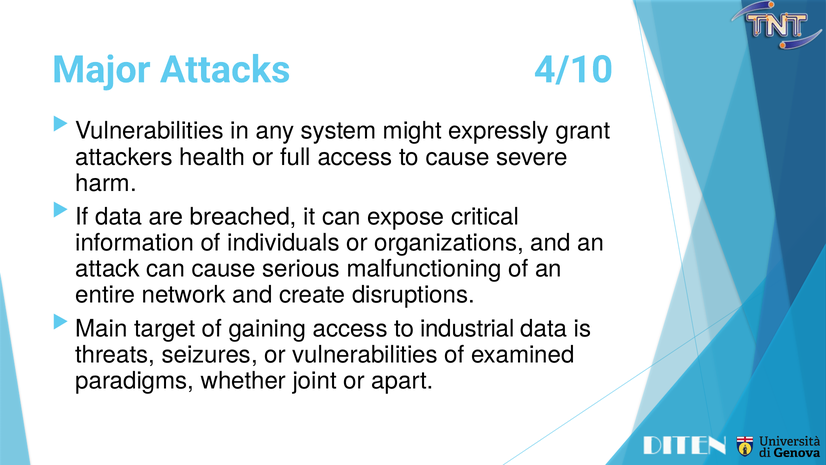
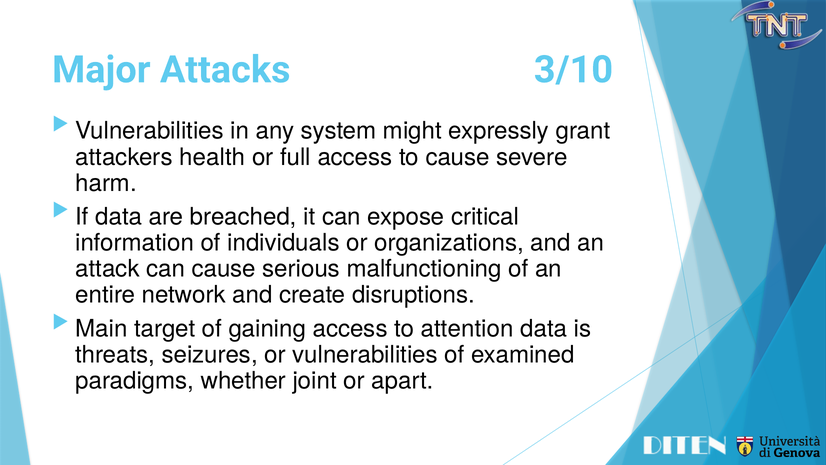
4/10: 4/10 -> 3/10
industrial: industrial -> attention
